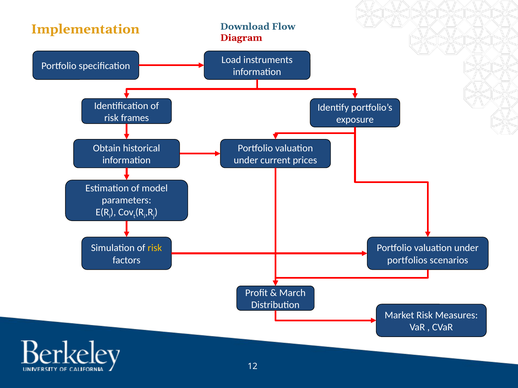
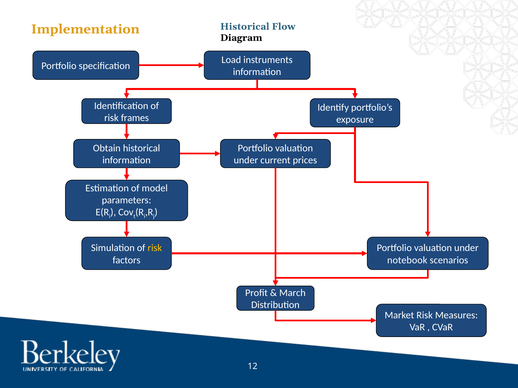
Implementation Download: Download -> Historical
Diagram colour: red -> black
portfolios: portfolios -> notebook
